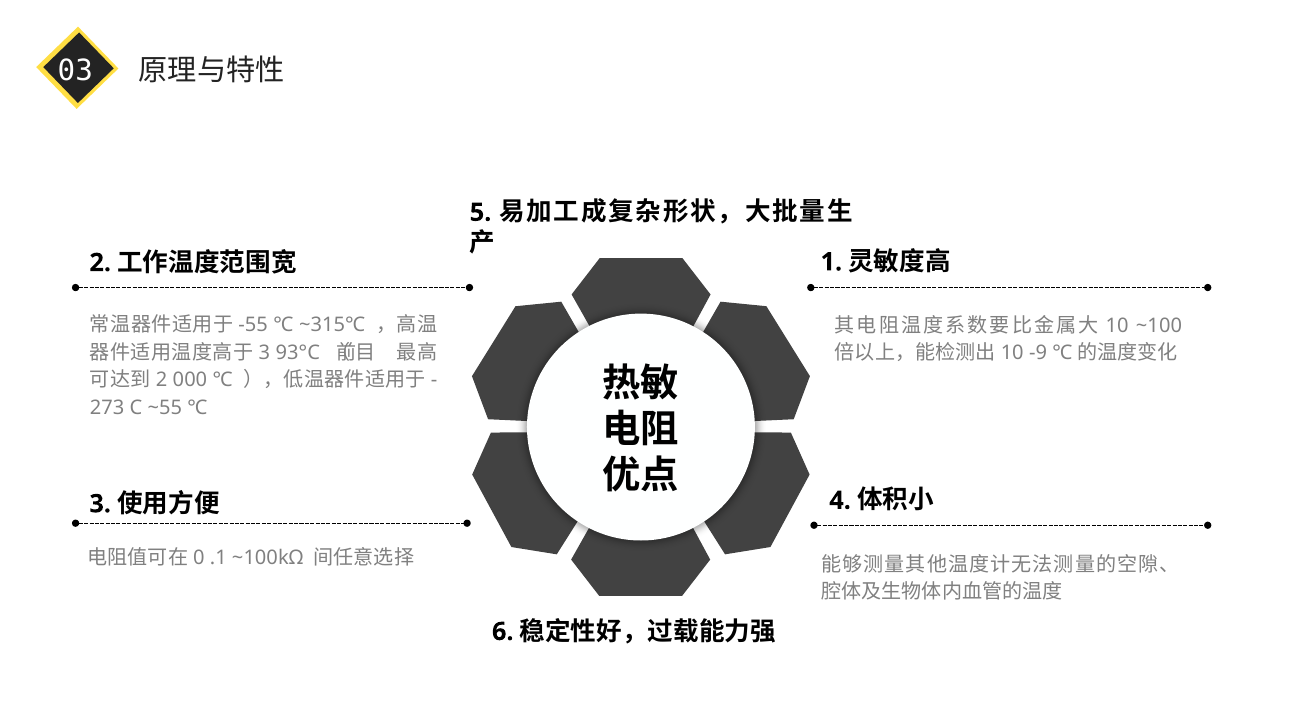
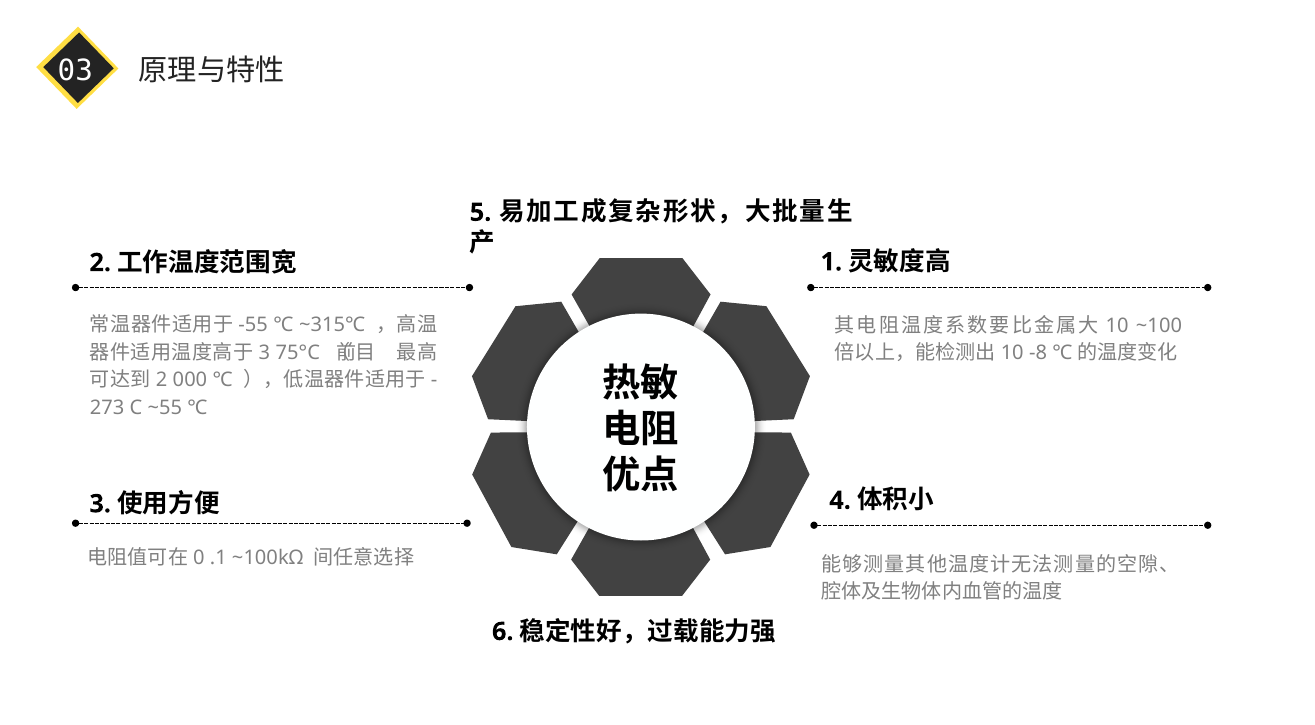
93°C: 93°C -> 75°C
-9: -9 -> -8
